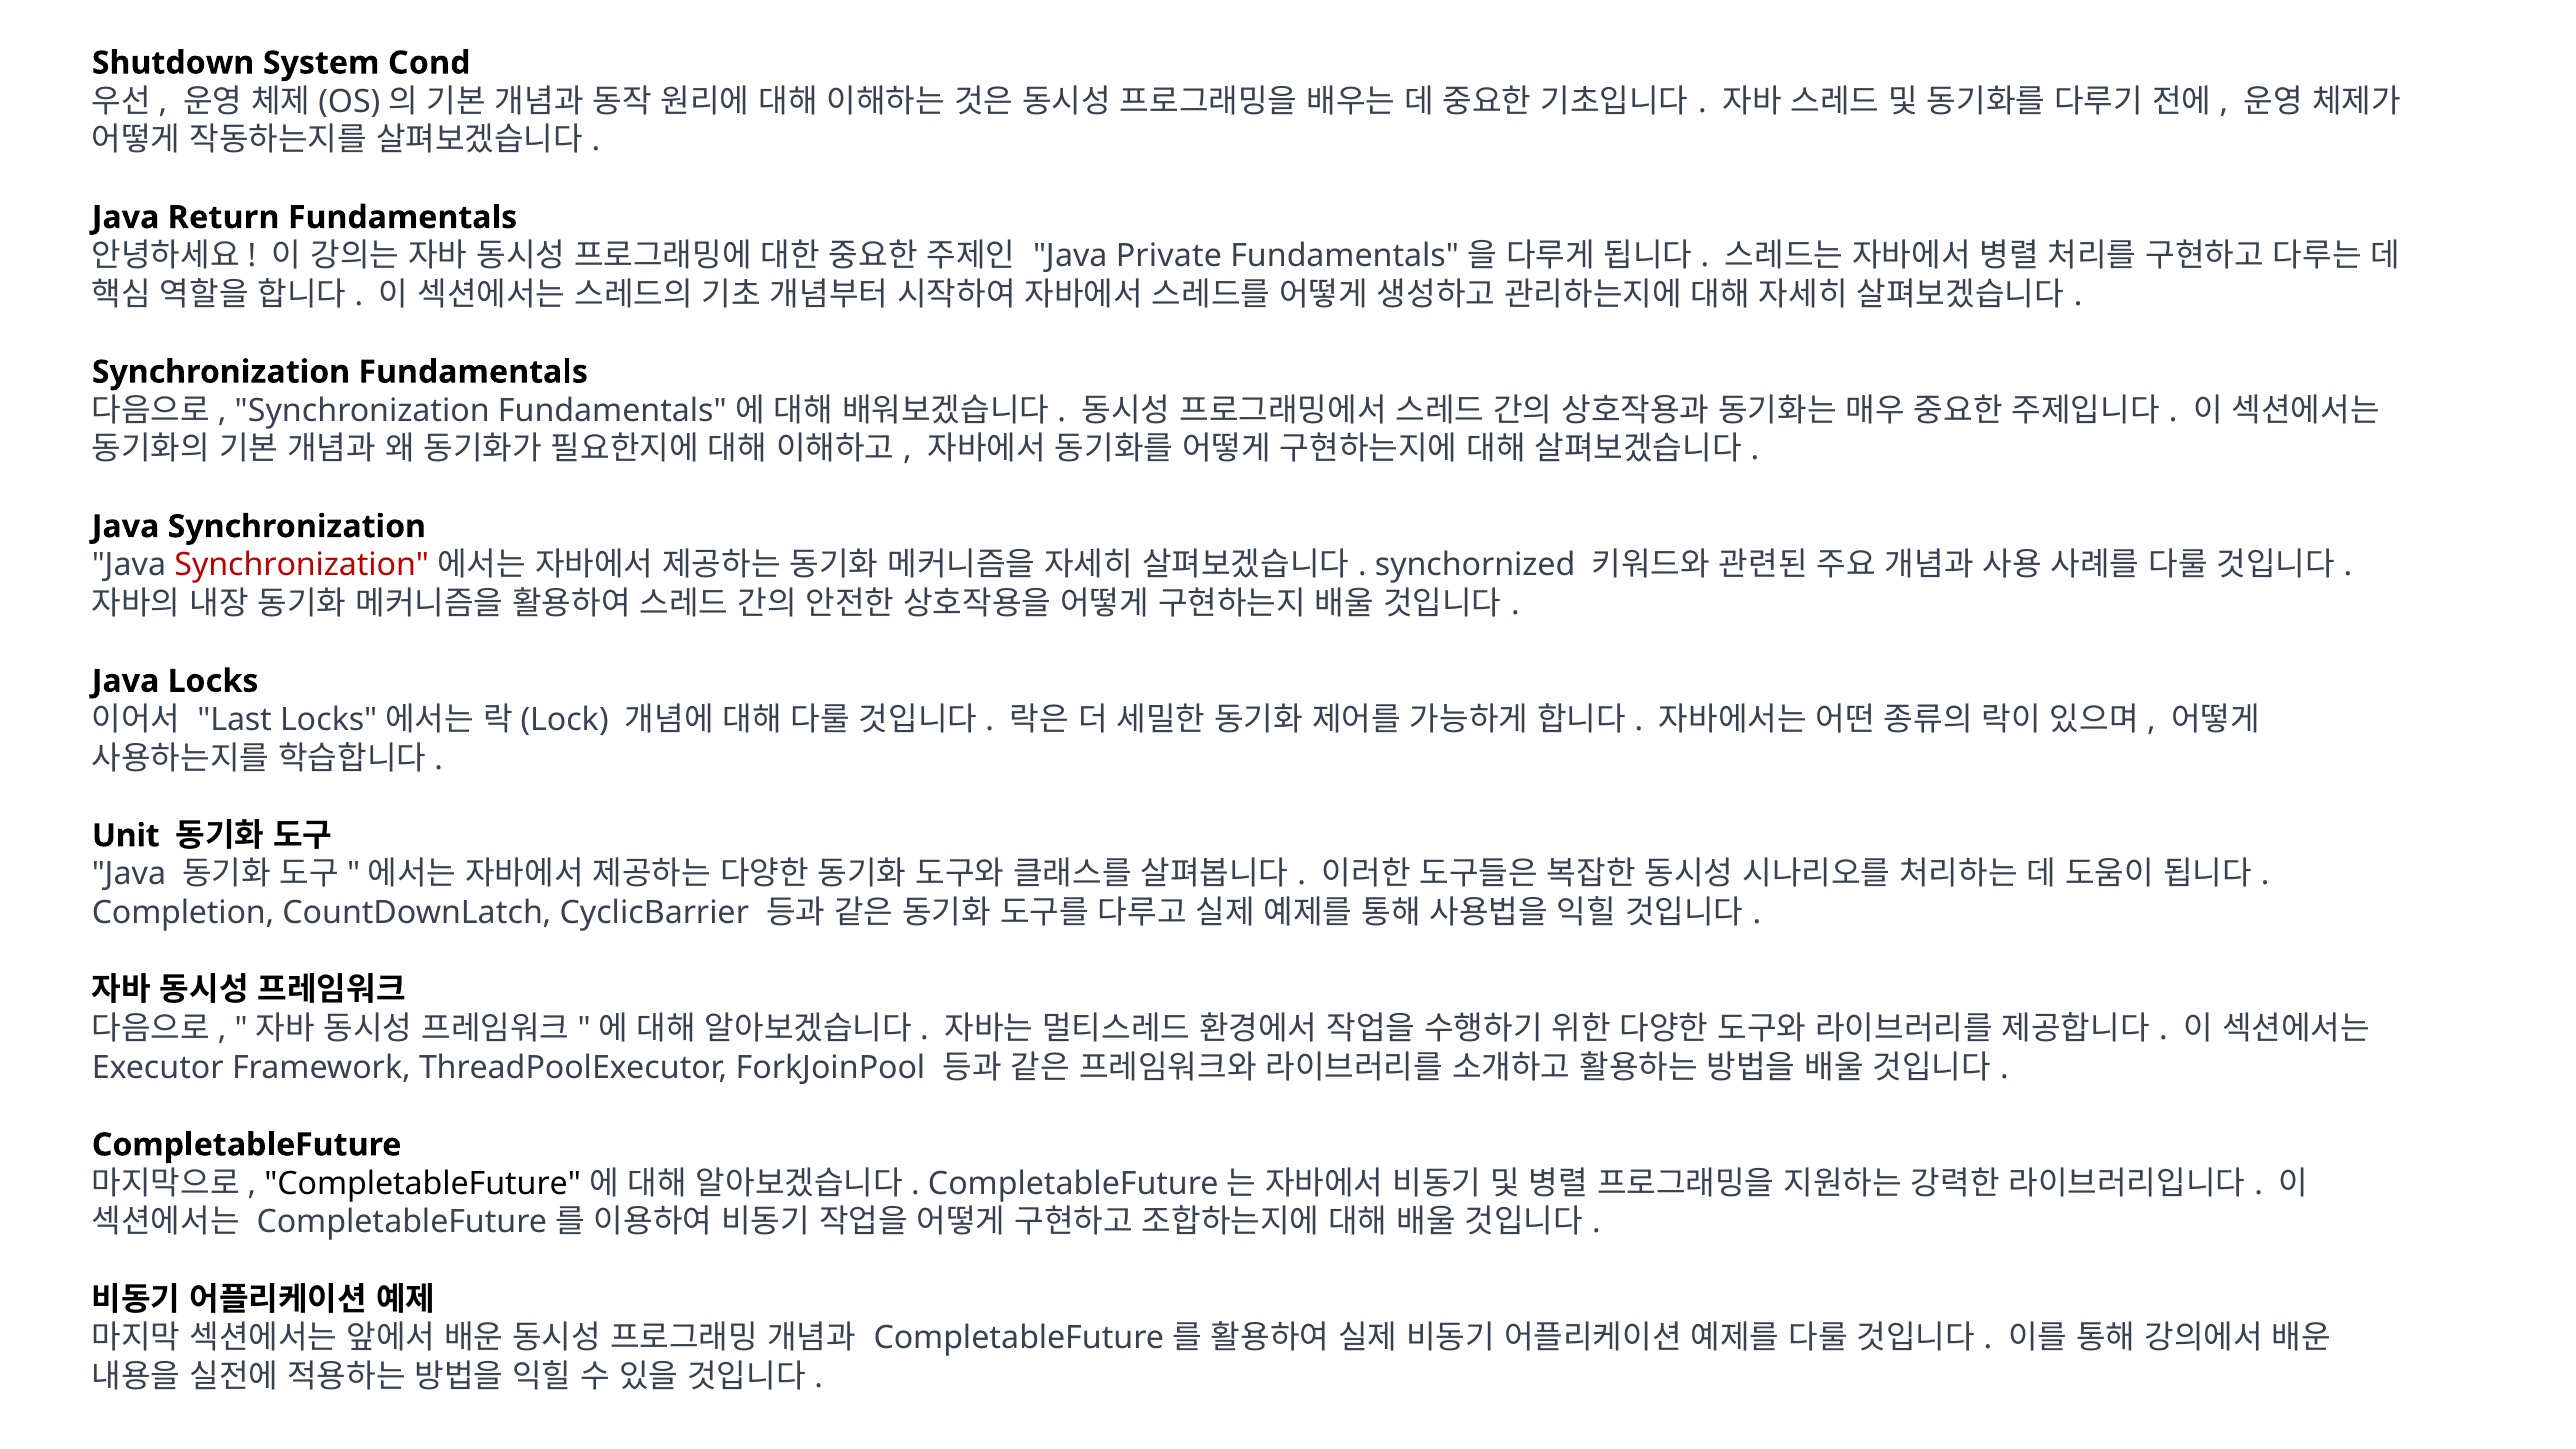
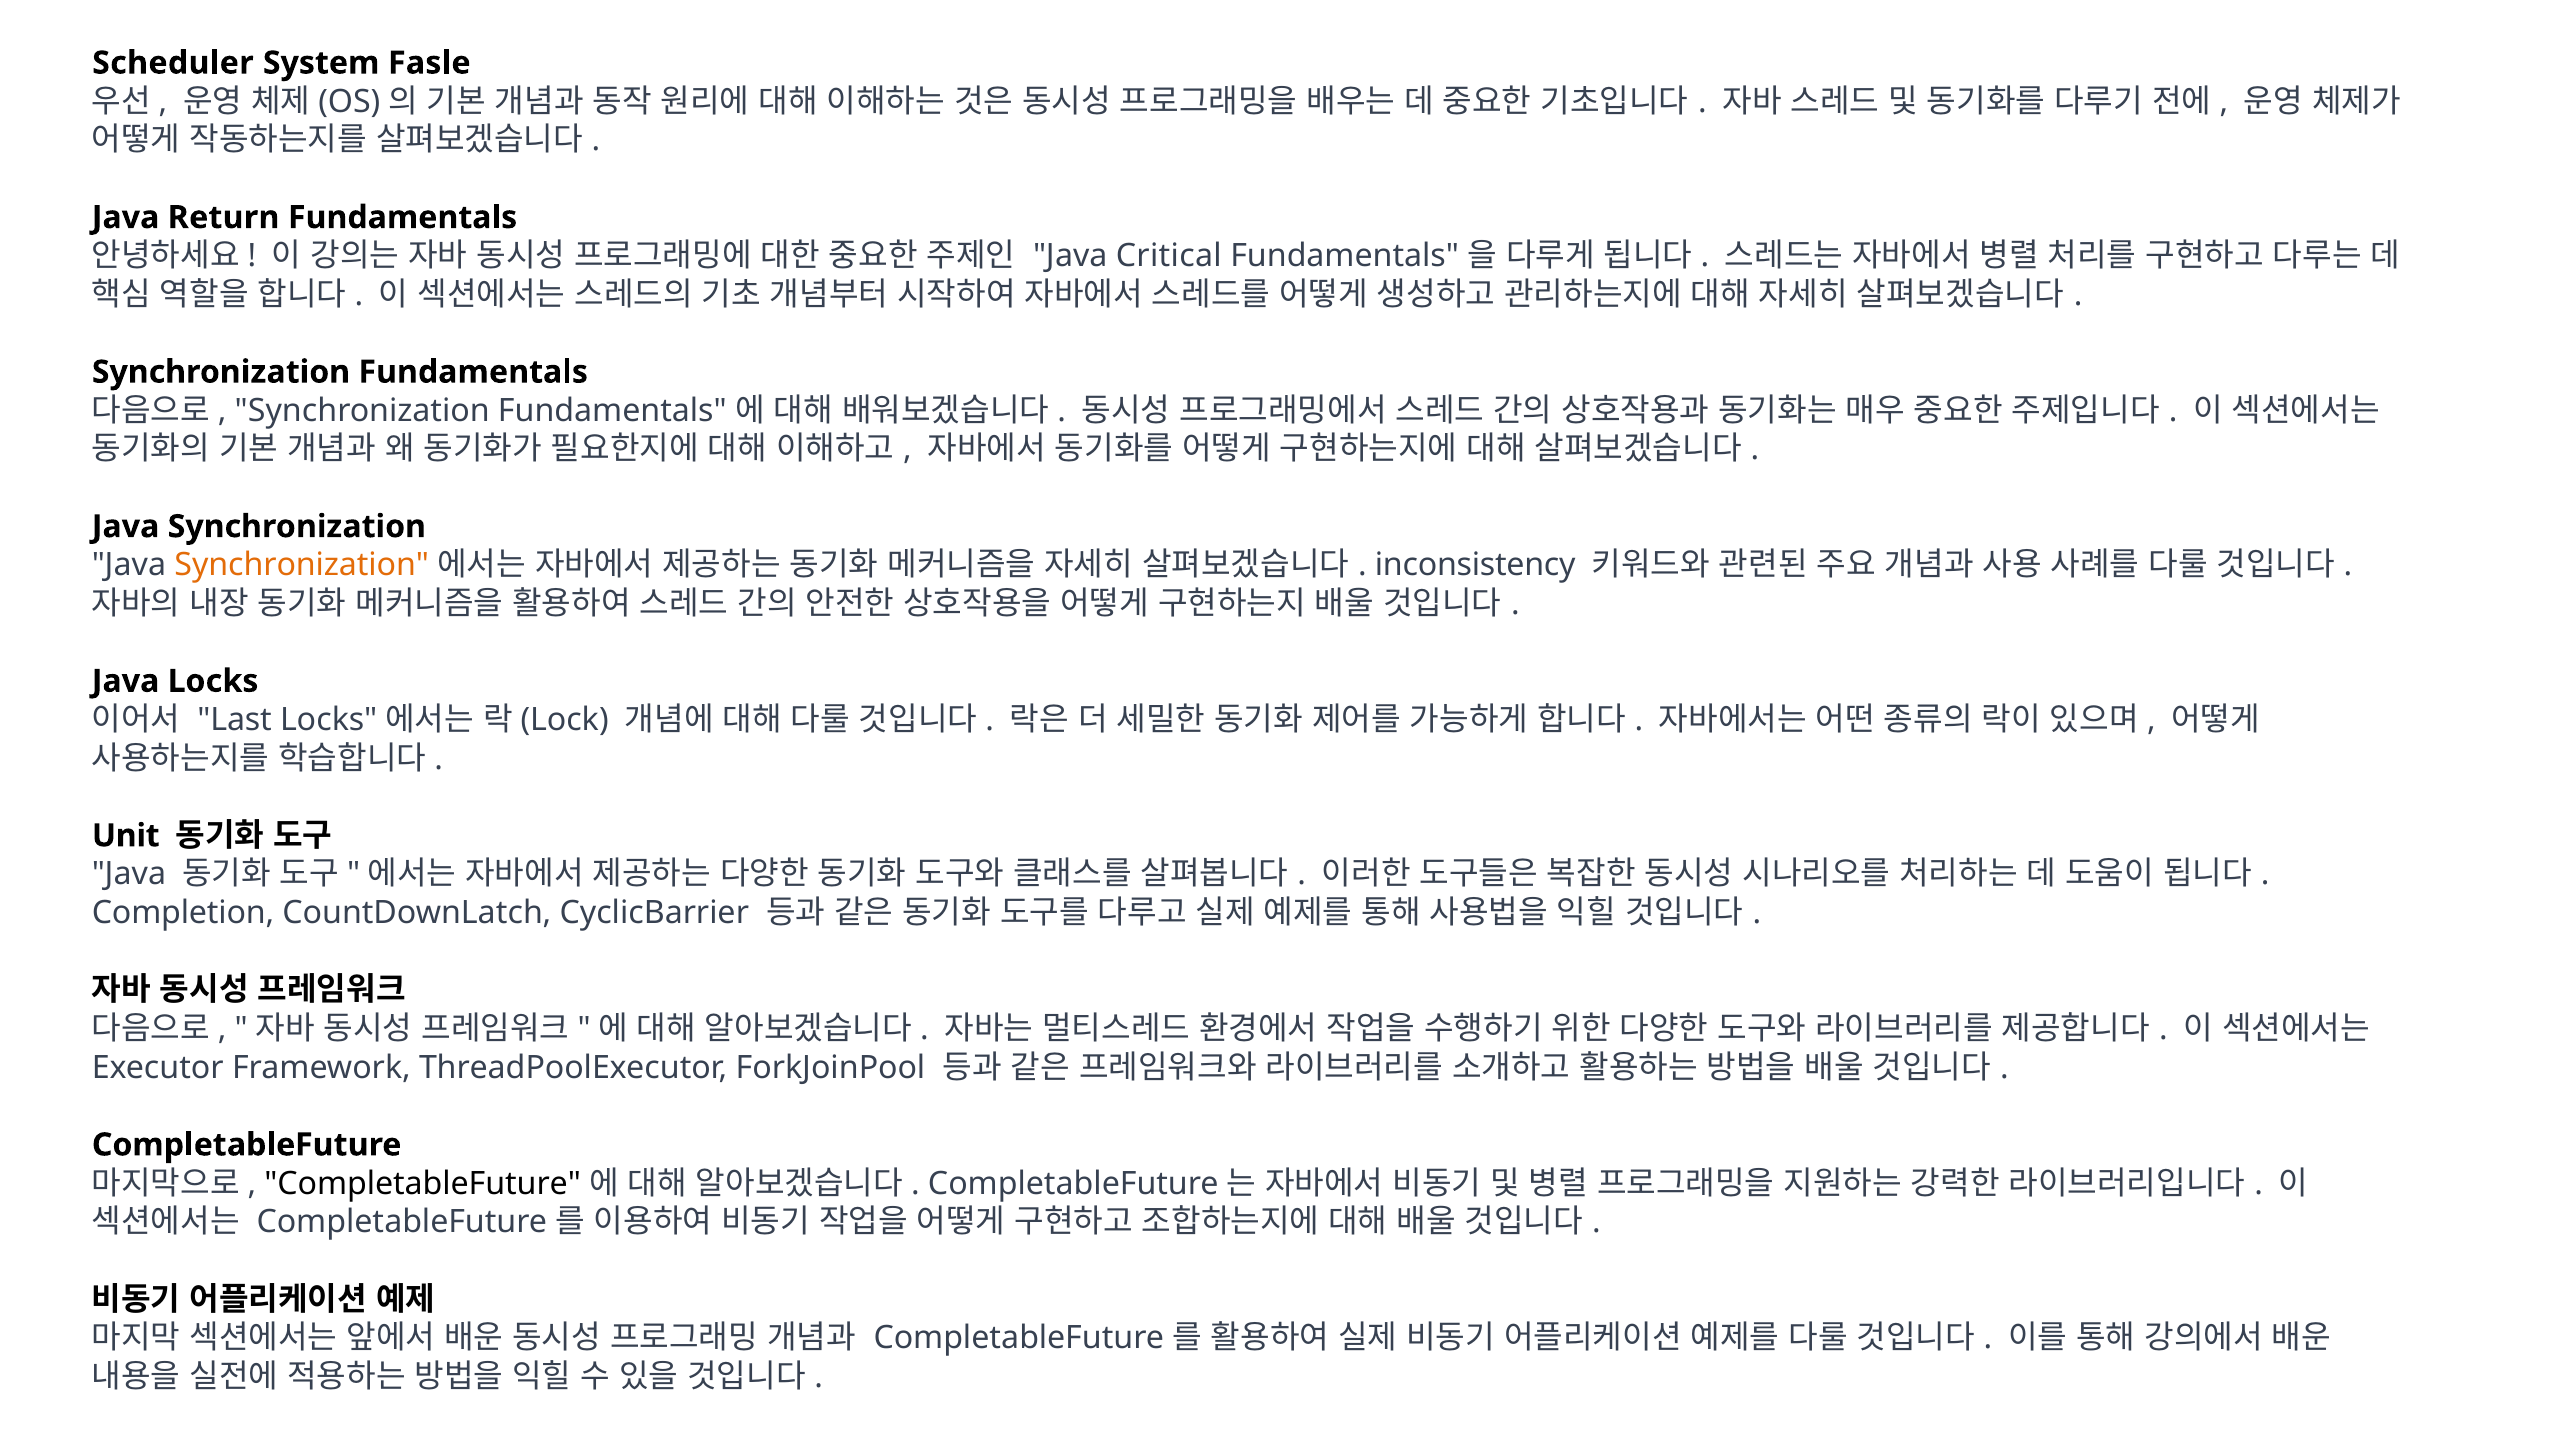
Shutdown: Shutdown -> Scheduler
Cond: Cond -> Fasle
Private: Private -> Critical
Synchronization at (302, 565) colour: red -> orange
synchornized: synchornized -> inconsistency
